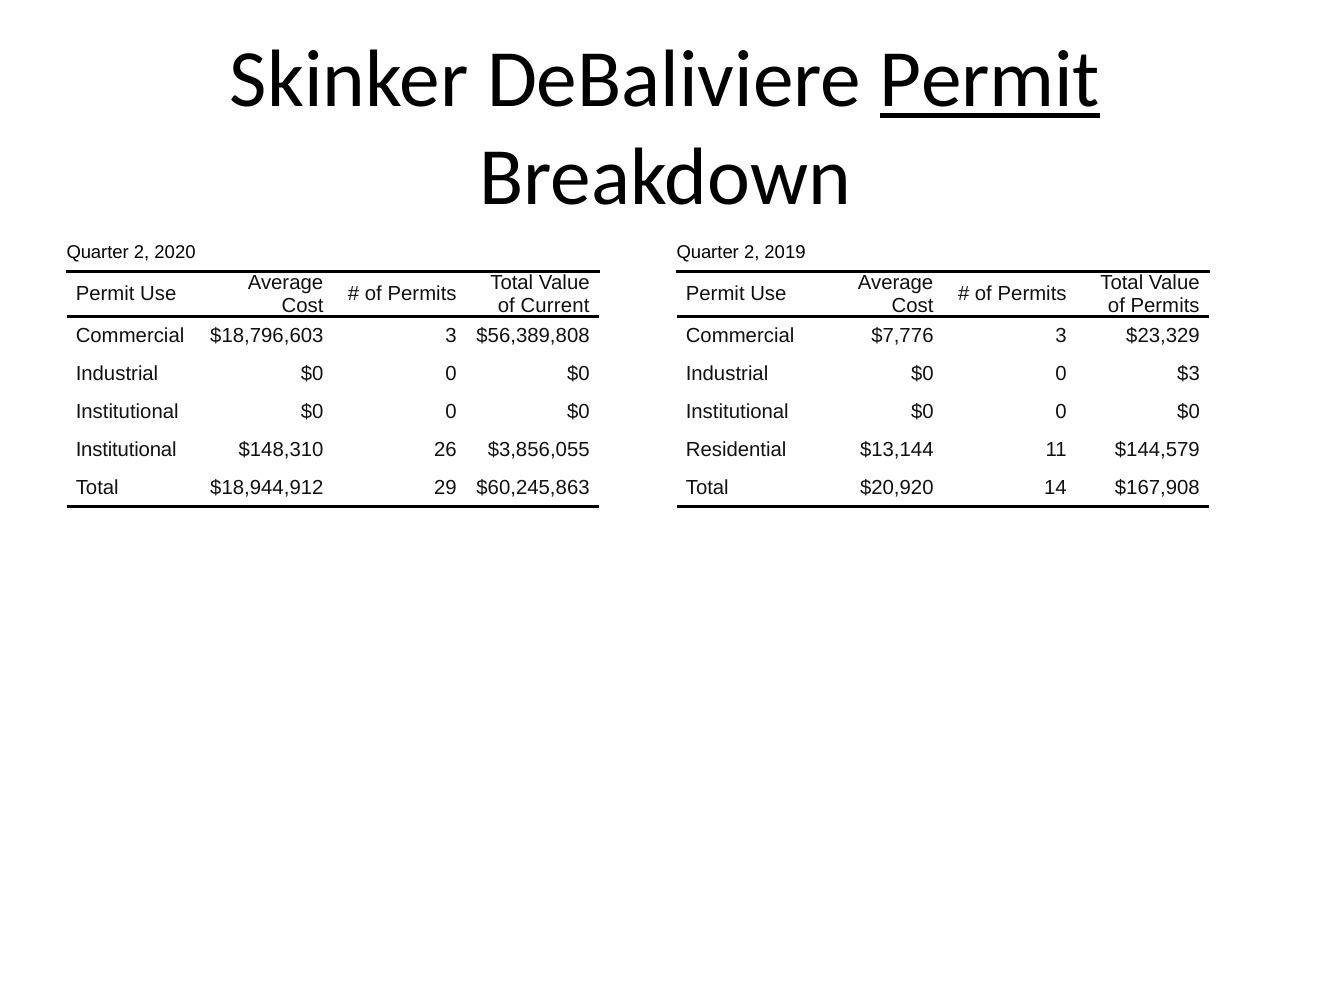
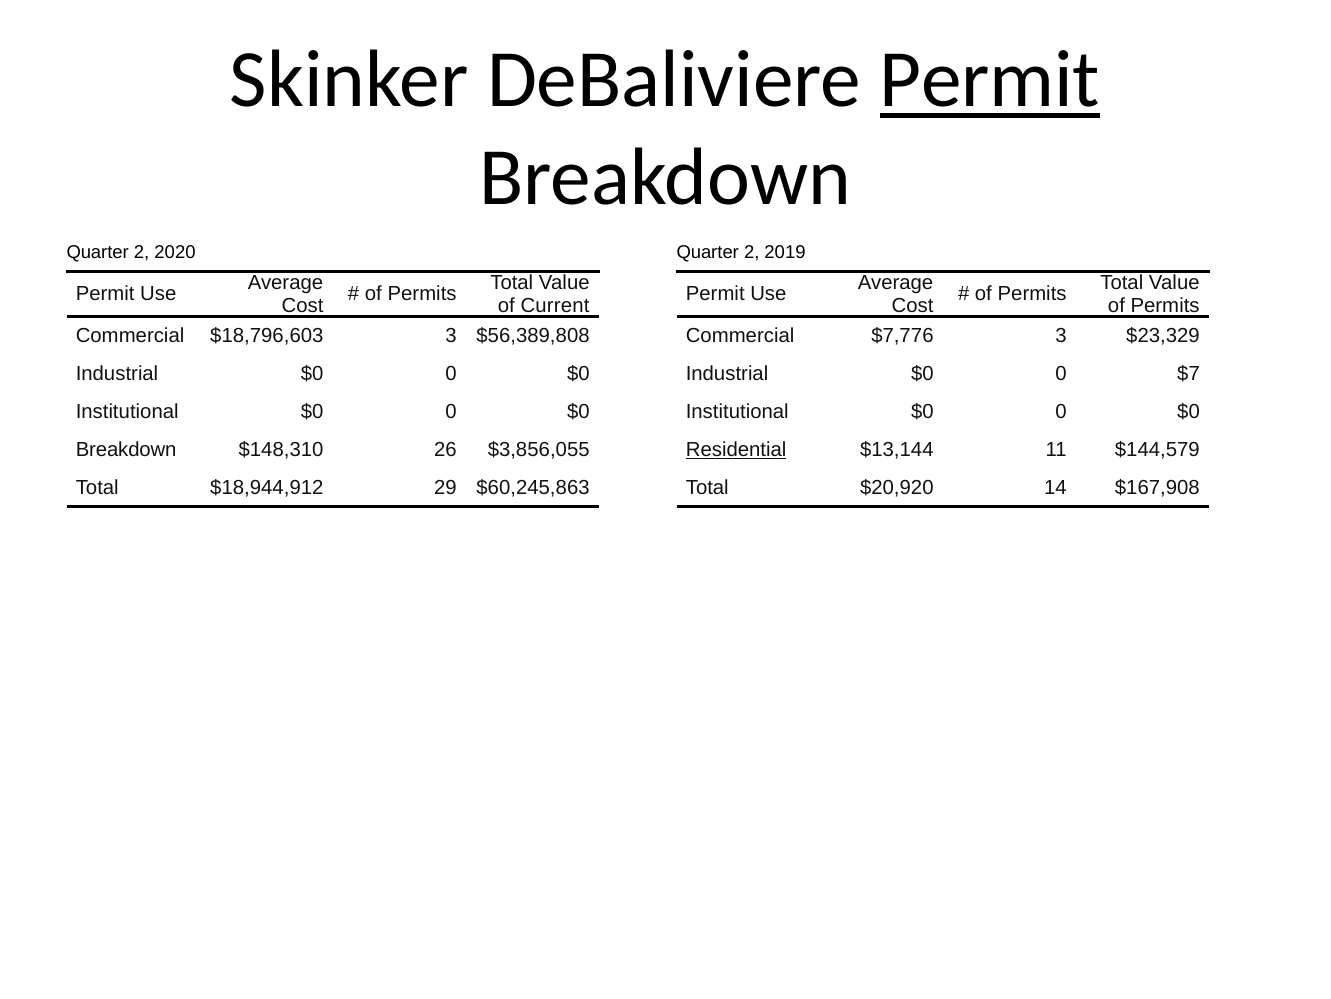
$3: $3 -> $7
Institutional at (126, 450): Institutional -> Breakdown
Residential underline: none -> present
